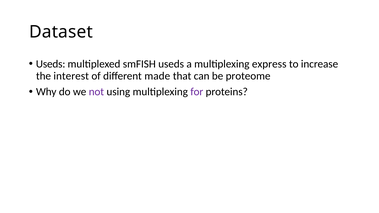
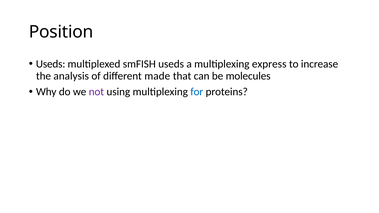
Dataset: Dataset -> Position
interest: interest -> analysis
proteome: proteome -> molecules
for colour: purple -> blue
